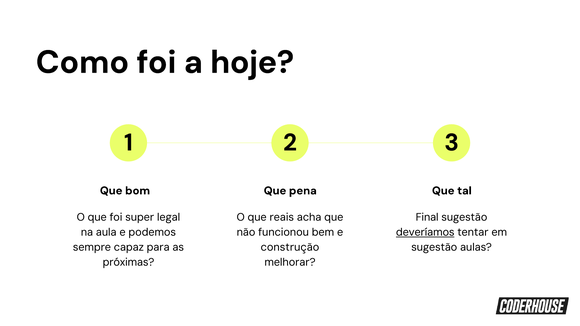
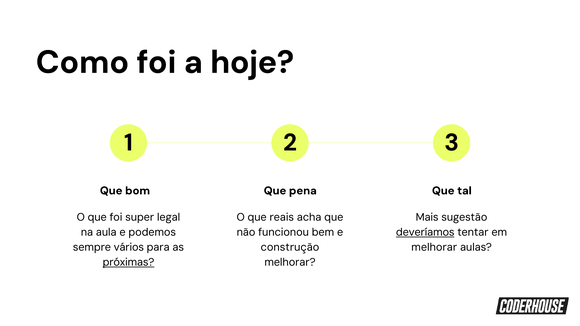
Final: Final -> Mais
capaz: capaz -> vários
sugestão at (434, 247): sugestão -> melhorar
próximas underline: none -> present
